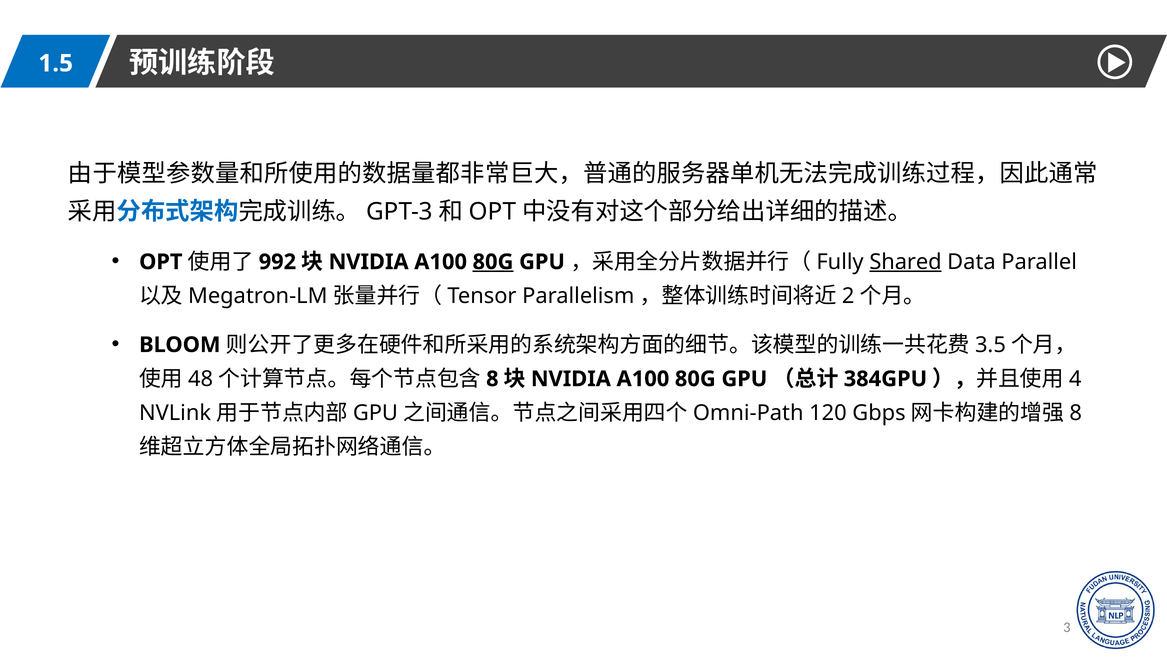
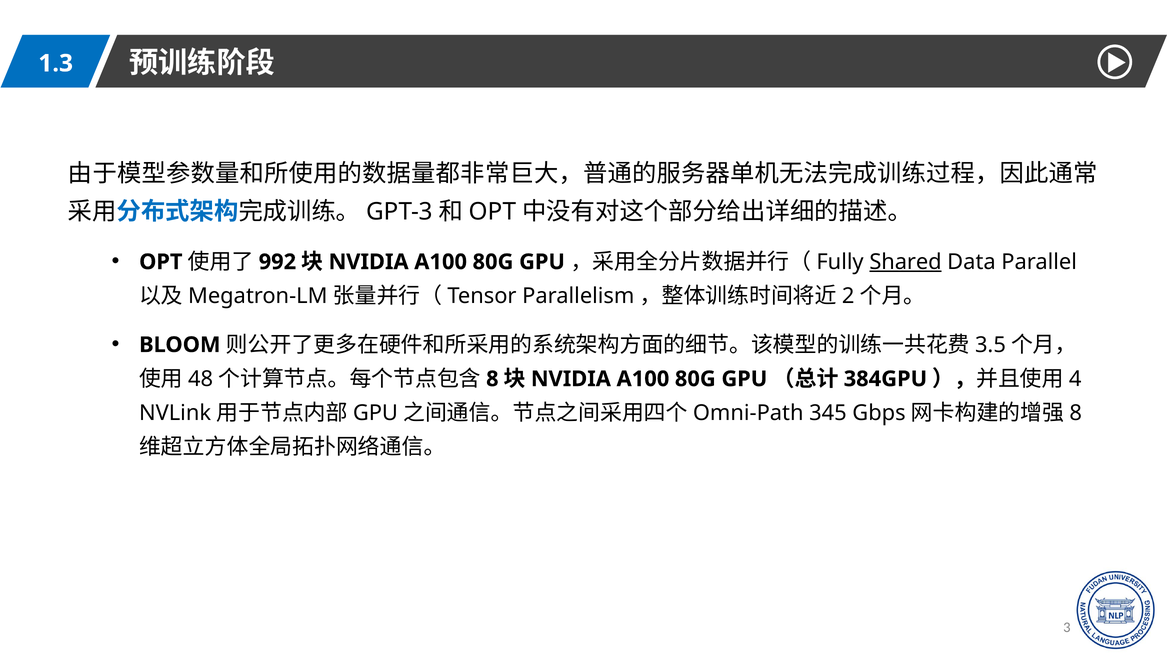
1.5: 1.5 -> 1.3
80G at (493, 262) underline: present -> none
120: 120 -> 345
